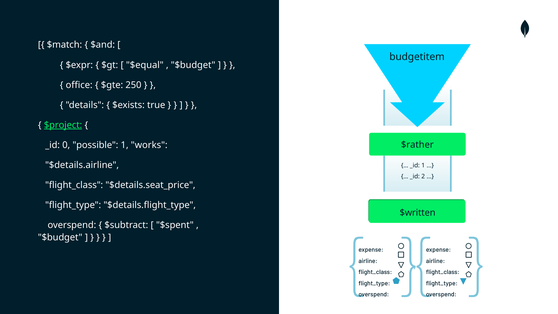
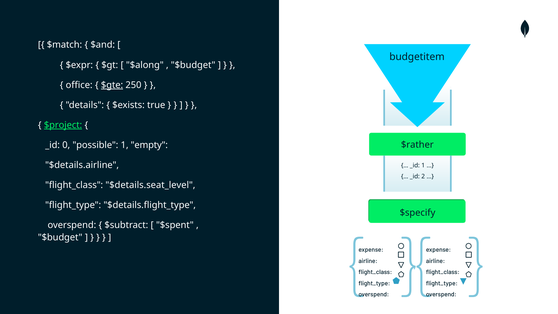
$equal: $equal -> $along
$gte underline: none -> present
works: works -> empty
$details.seat_price: $details.seat_price -> $details.seat_level
$written: $written -> $specify
